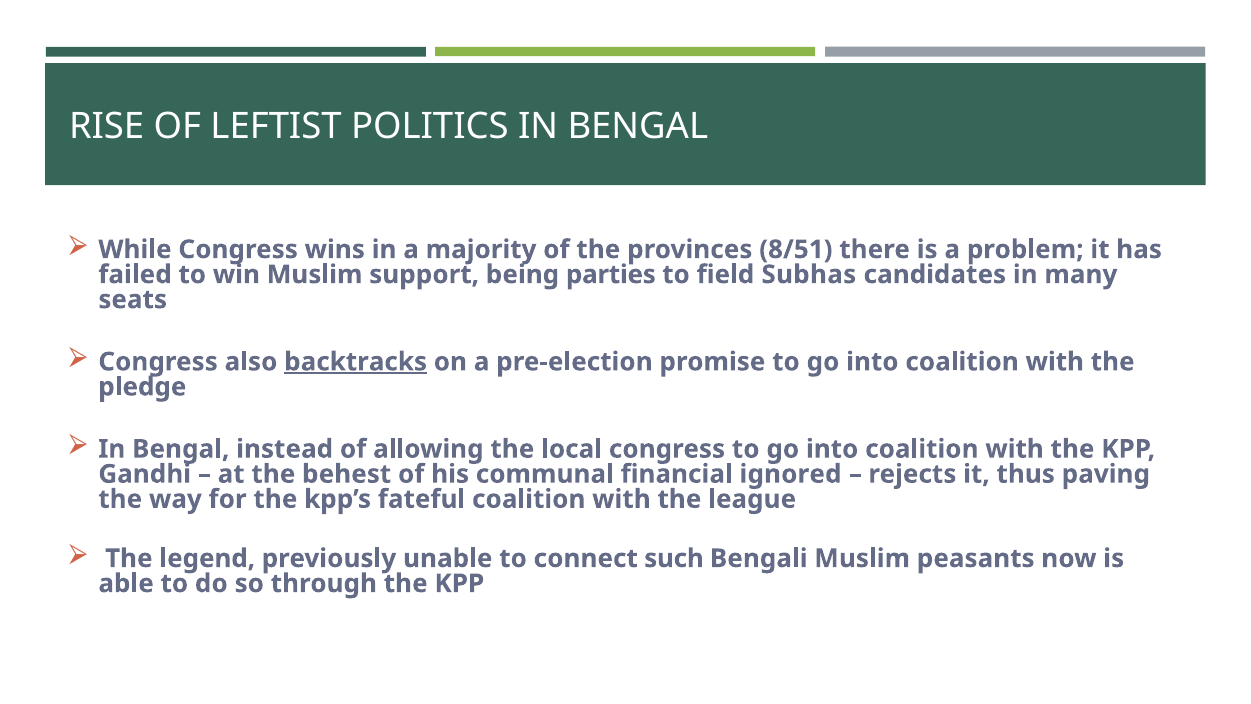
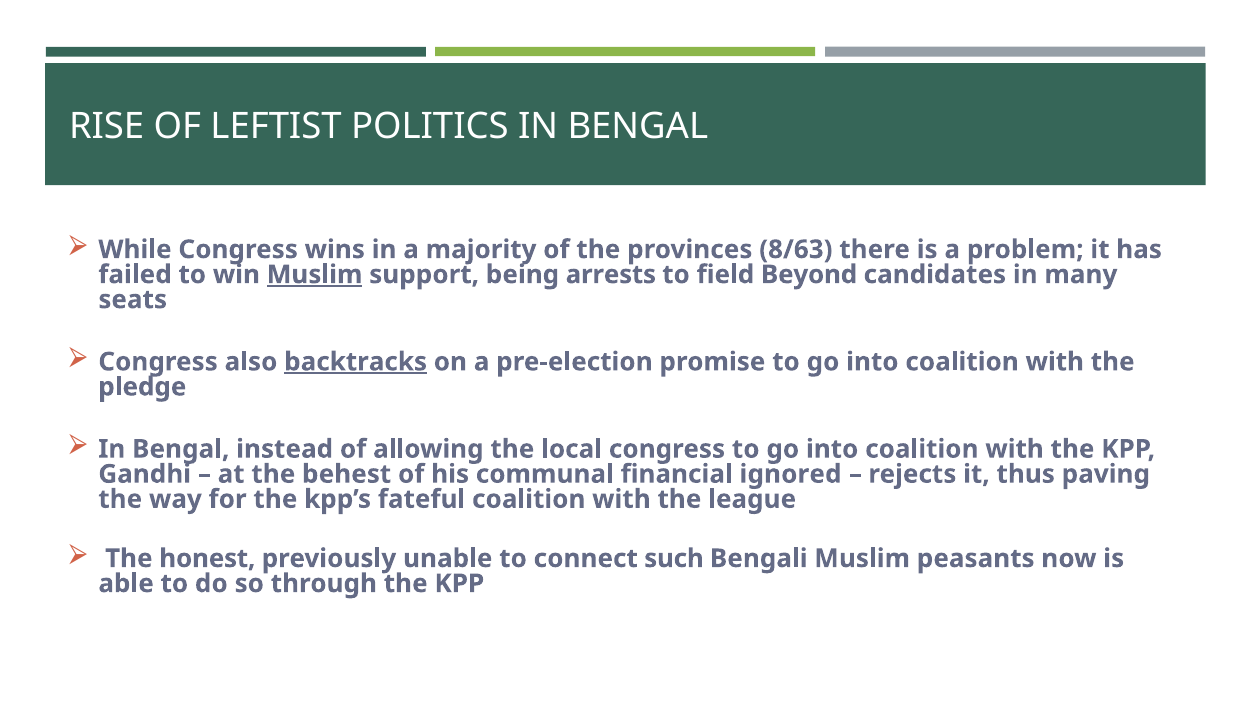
8/51: 8/51 -> 8/63
Muslim at (315, 274) underline: none -> present
parties: parties -> arrests
Subhas: Subhas -> Beyond
legend: legend -> honest
